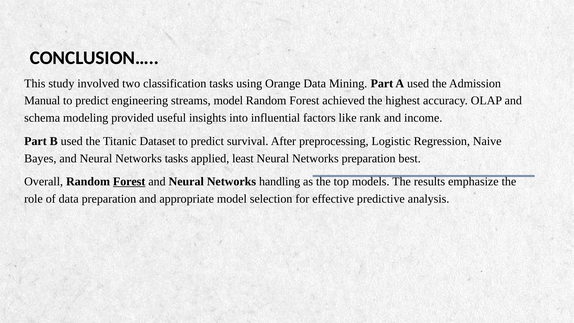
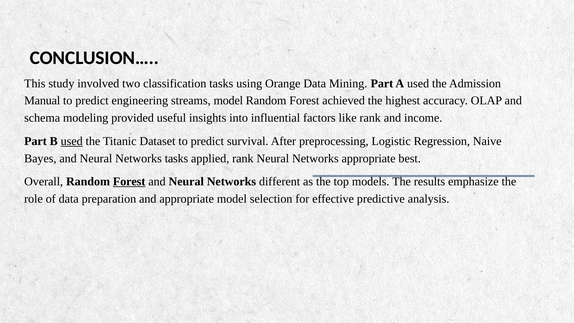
used at (72, 141) underline: none -> present
applied least: least -> rank
Networks preparation: preparation -> appropriate
handling: handling -> different
